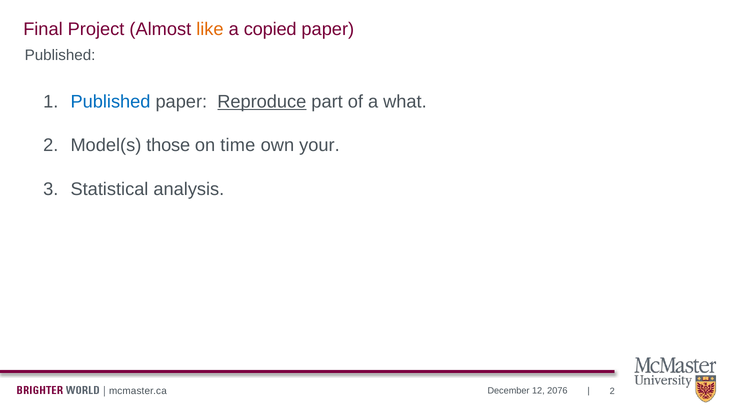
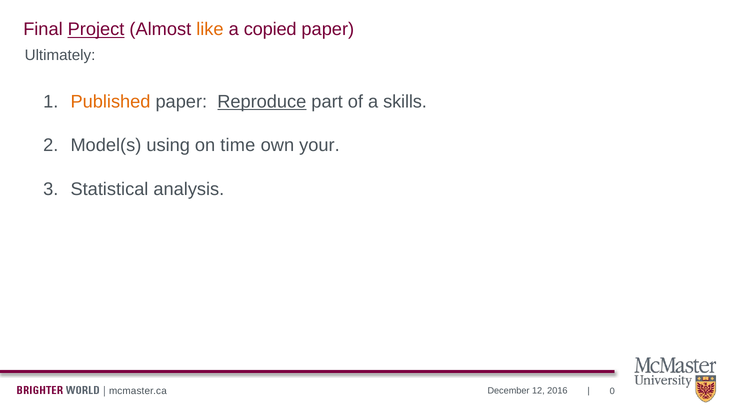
Project underline: none -> present
Published at (60, 55): Published -> Ultimately
Published at (111, 102) colour: blue -> orange
what: what -> skills
those: those -> using
2 at (612, 391): 2 -> 0
2076: 2076 -> 2016
